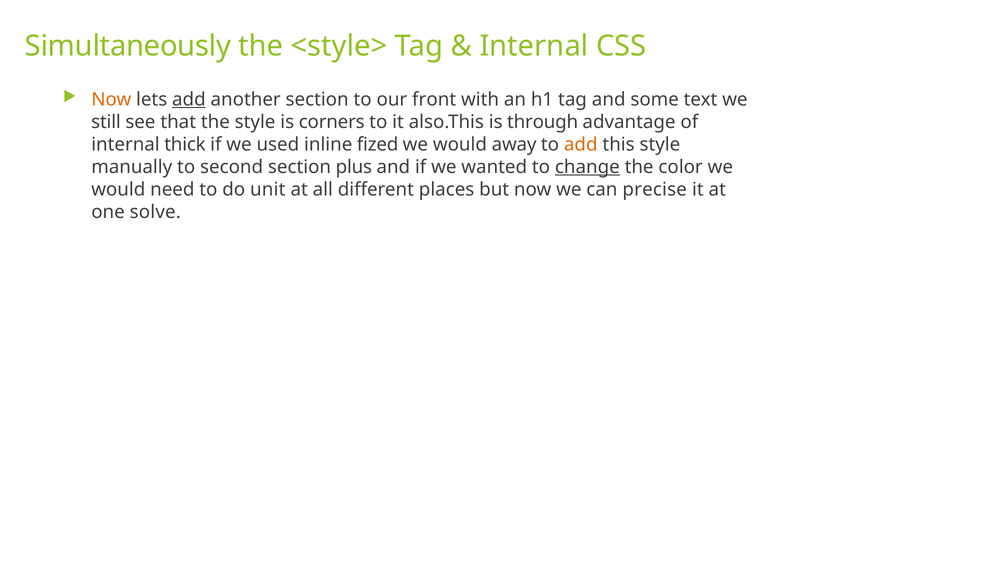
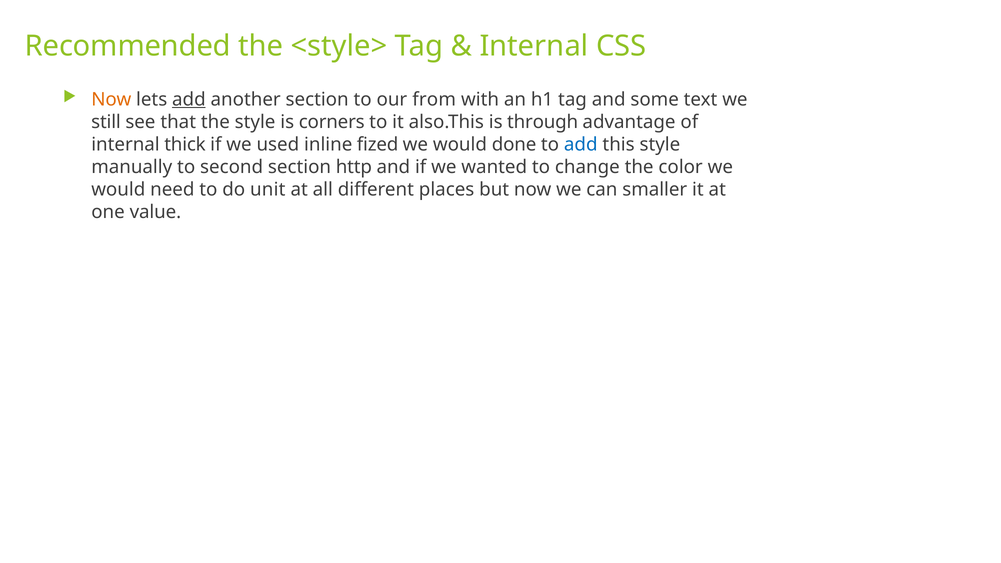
Simultaneously: Simultaneously -> Recommended
front: front -> from
away: away -> done
add at (581, 145) colour: orange -> blue
plus: plus -> http
change underline: present -> none
precise: precise -> smaller
solve: solve -> value
